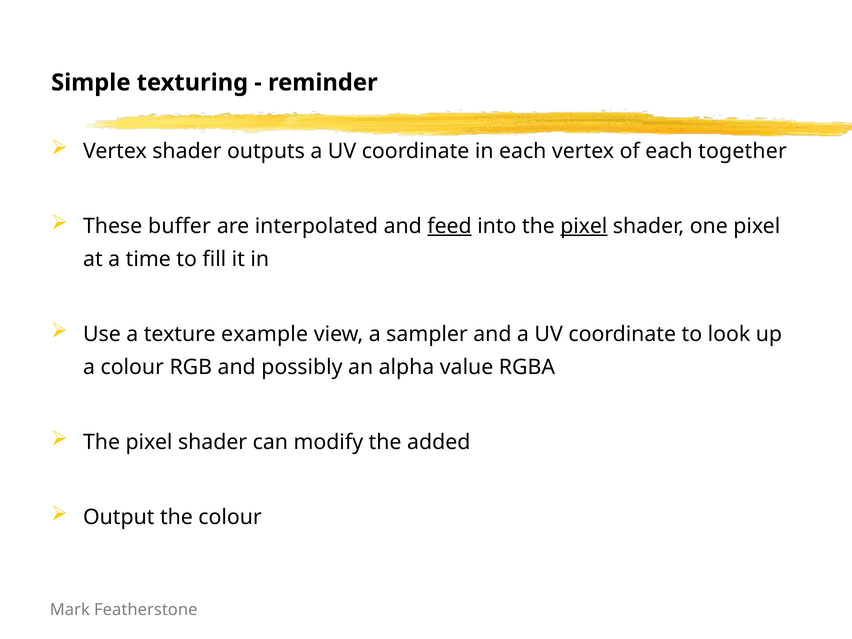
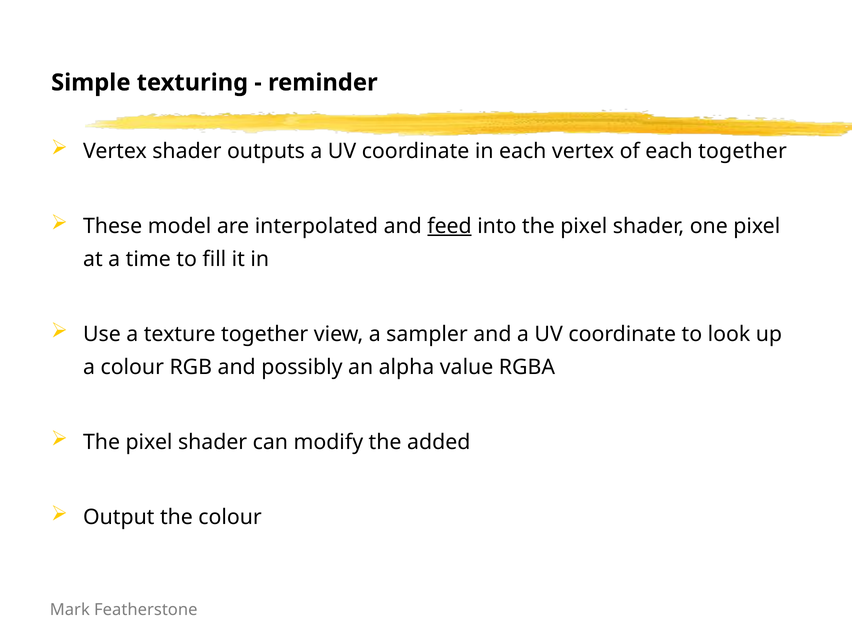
buffer: buffer -> model
pixel at (584, 226) underline: present -> none
texture example: example -> together
